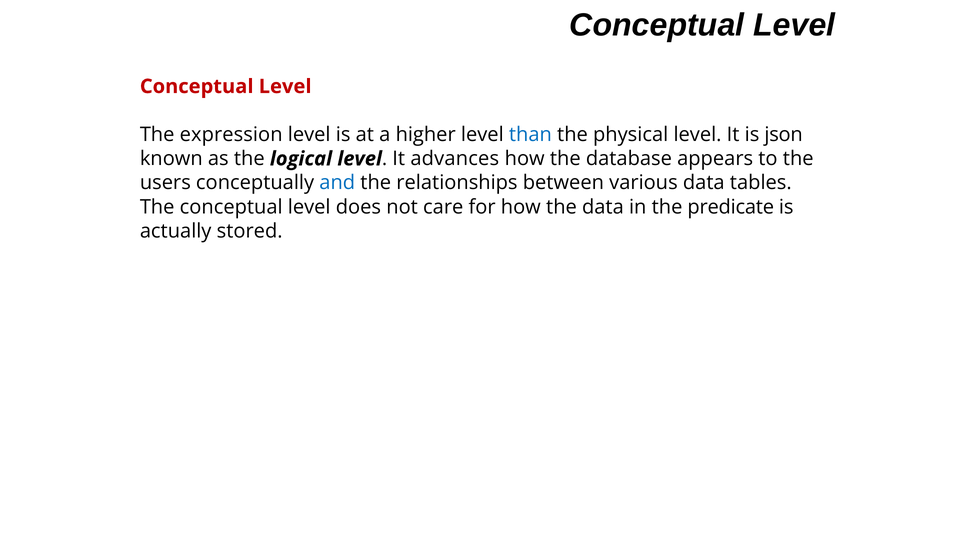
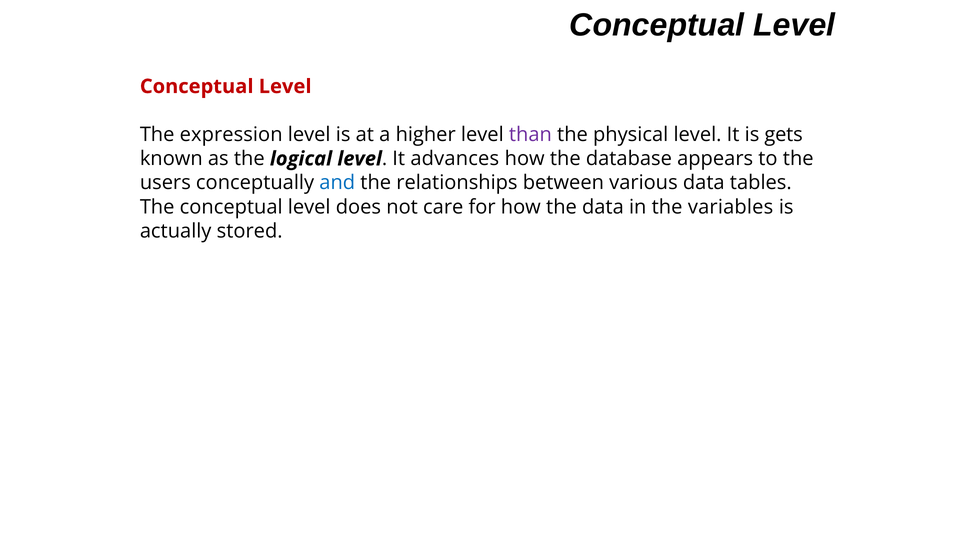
than colour: blue -> purple
json: json -> gets
predicate: predicate -> variables
